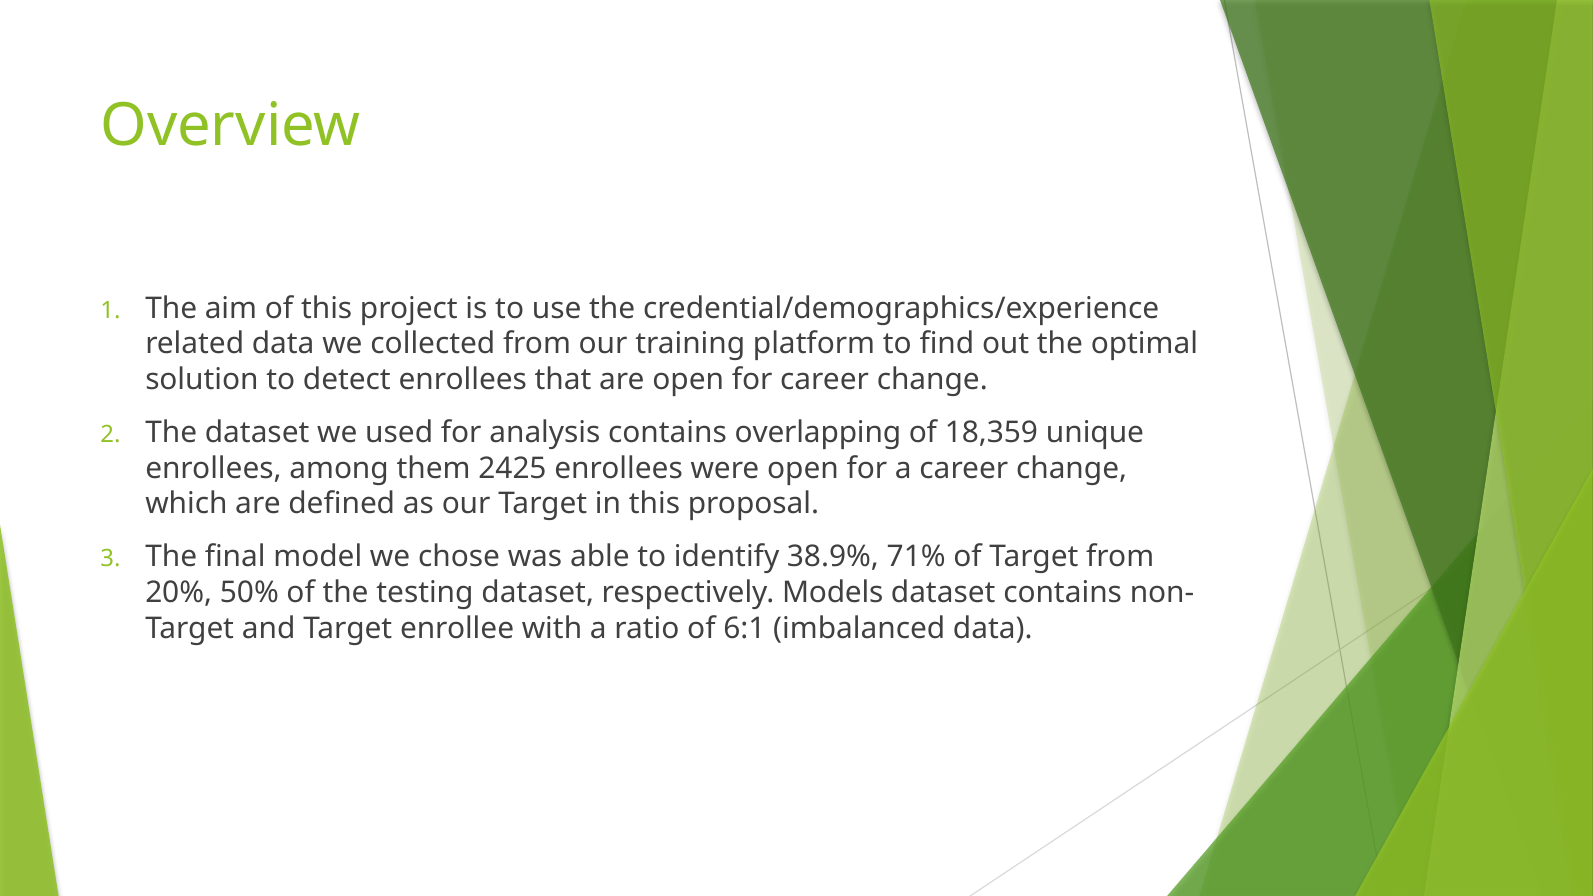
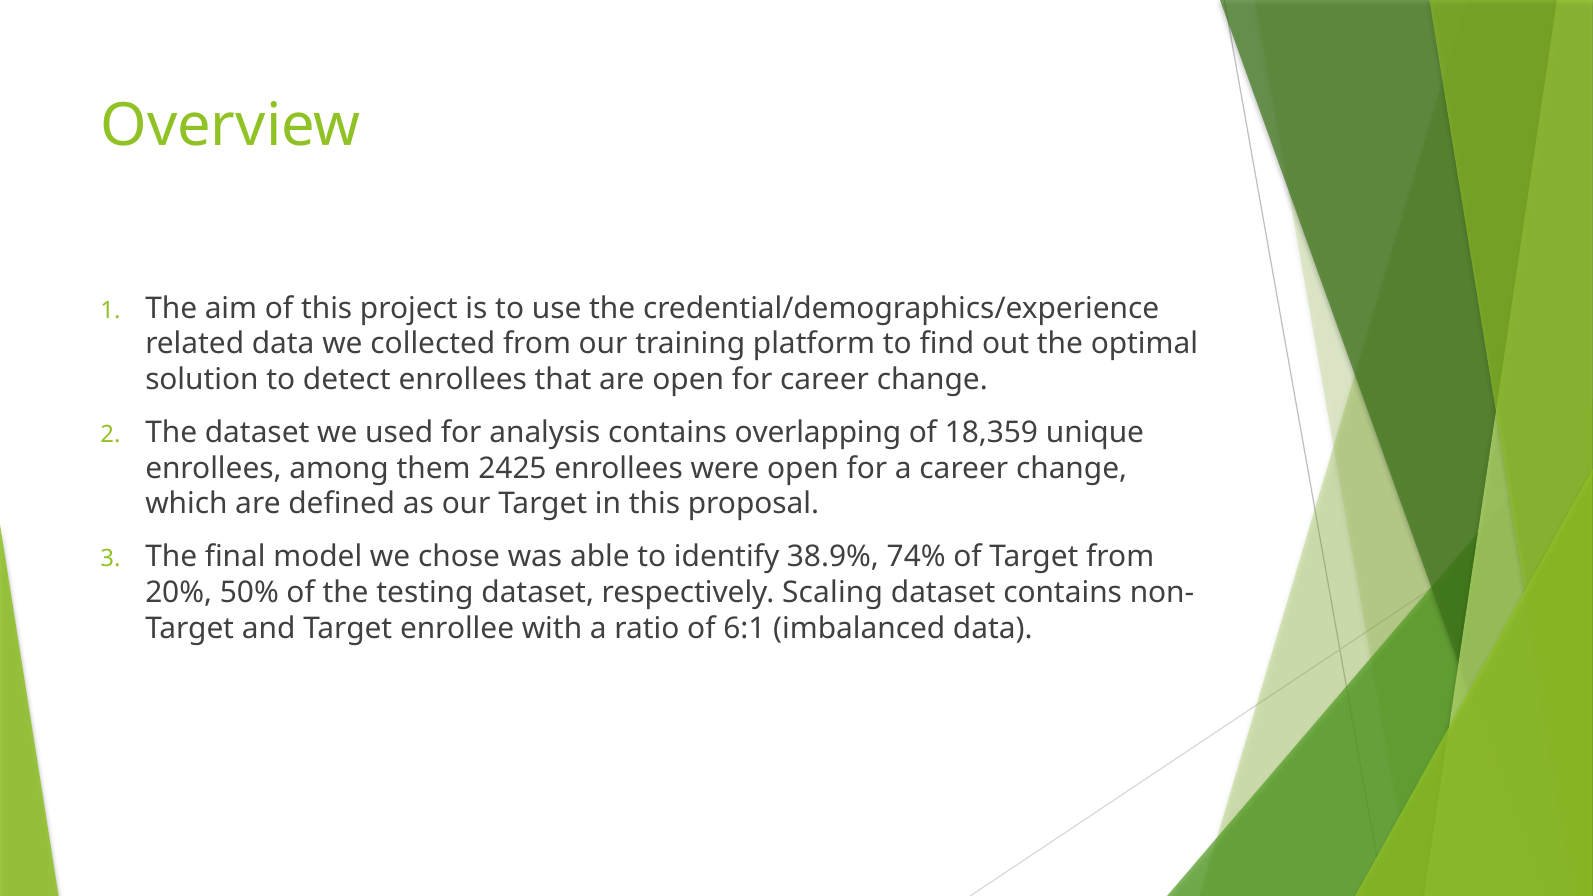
71%: 71% -> 74%
Models: Models -> Scaling
